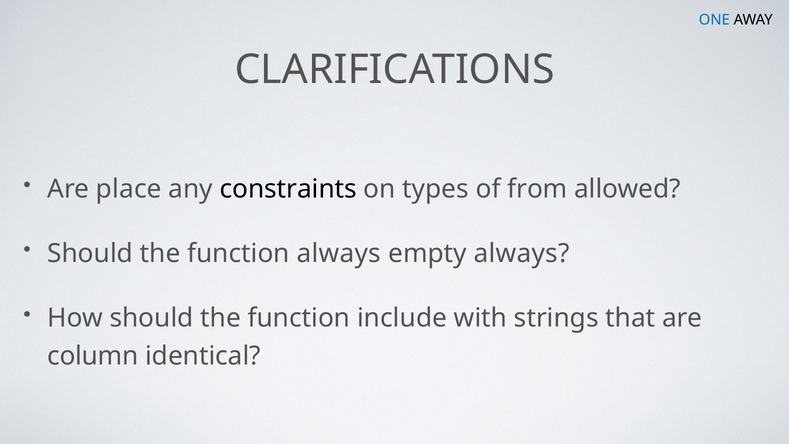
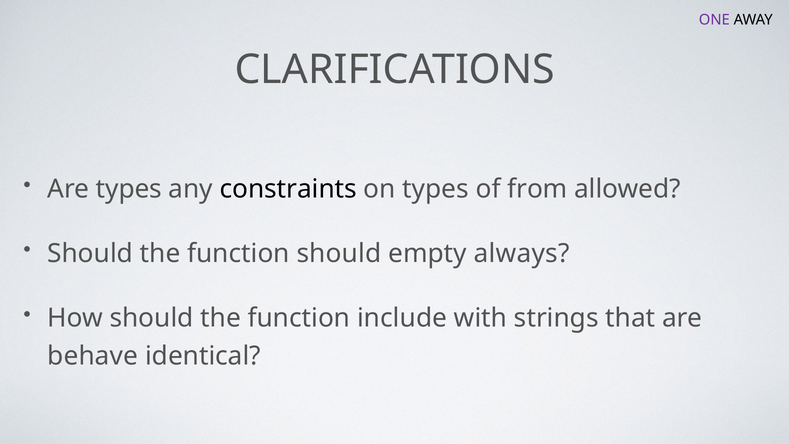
ONE colour: blue -> purple
Are place: place -> types
function always: always -> should
column: column -> behave
